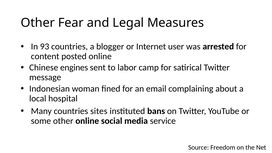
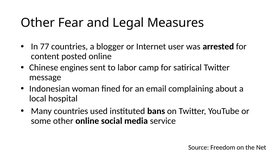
93: 93 -> 77
sites: sites -> used
